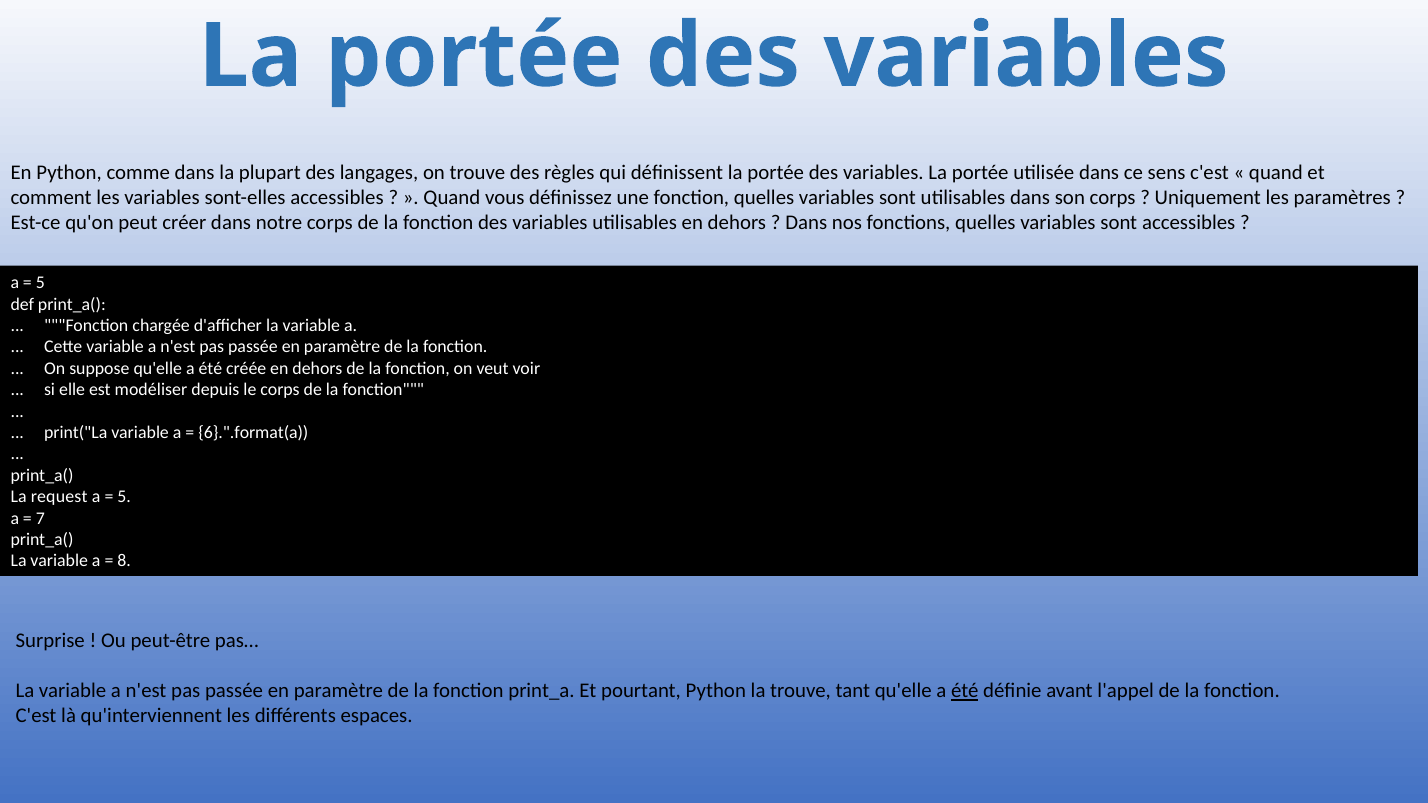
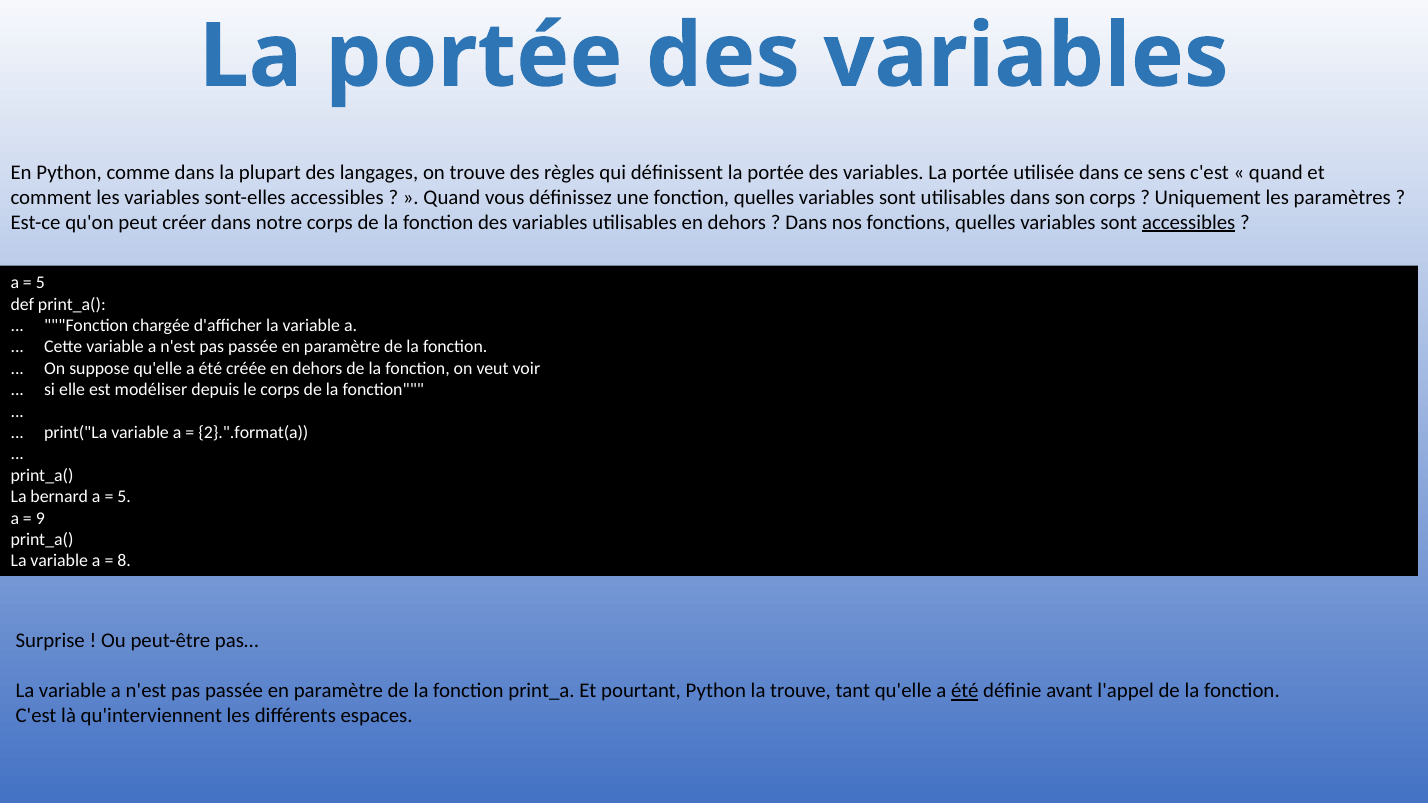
accessibles at (1189, 222) underline: none -> present
6}.".format(a: 6}.".format(a -> 2}.".format(a
request: request -> bernard
7: 7 -> 9
